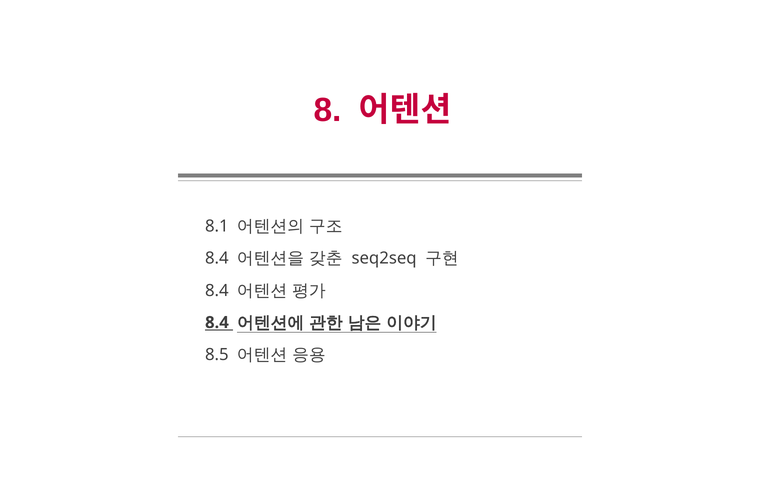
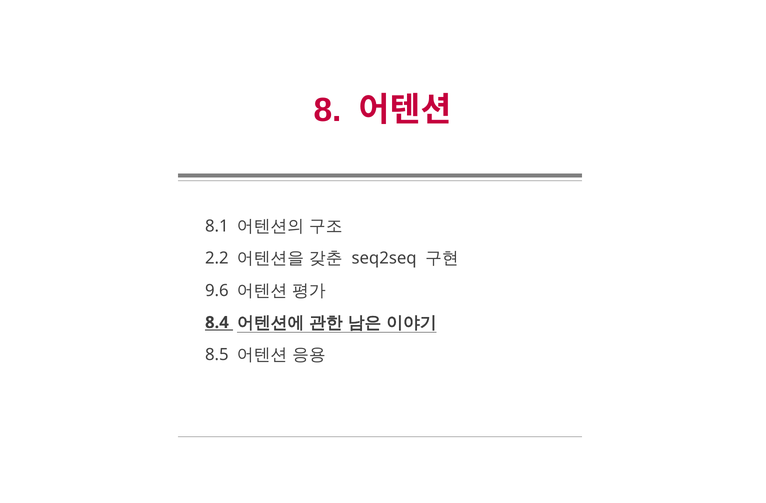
8.4 at (217, 258): 8.4 -> 2.2
8.4 at (217, 291): 8.4 -> 9.6
